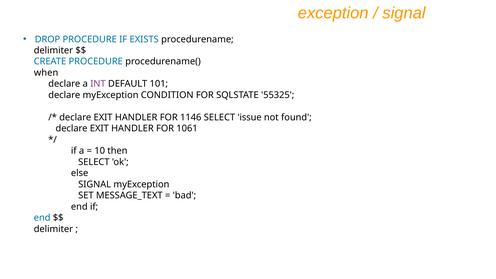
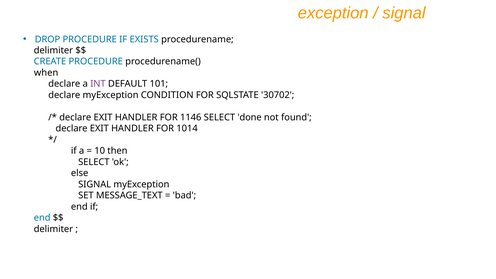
55325: 55325 -> 30702
issue: issue -> done
1061: 1061 -> 1014
